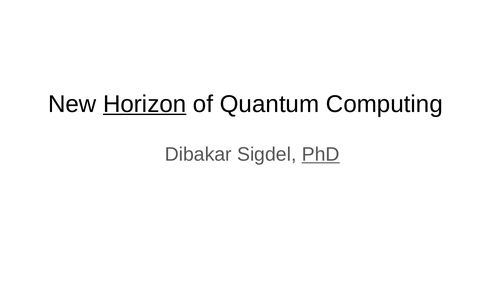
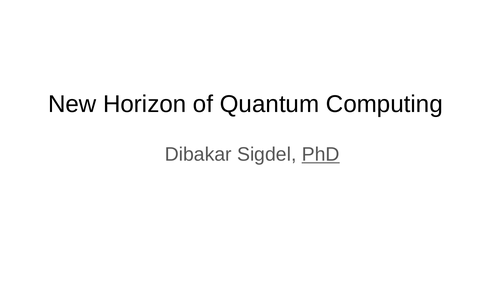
Horizon underline: present -> none
